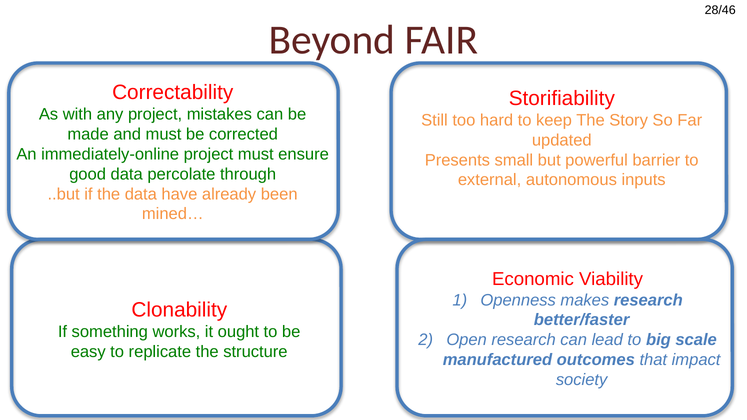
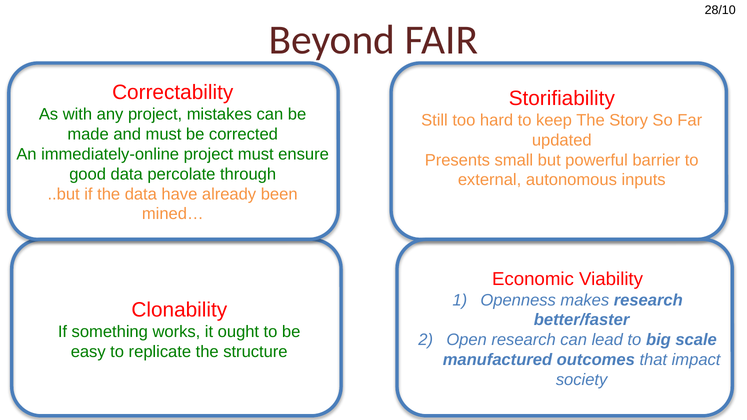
28/46: 28/46 -> 28/10
